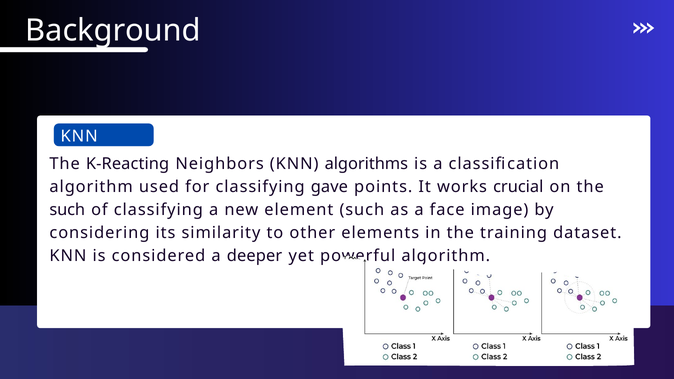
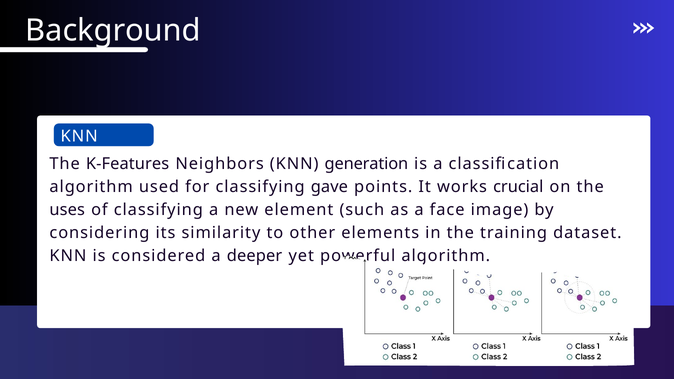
K-Reacting: K-Reacting -> K-Features
algorithms: algorithms -> generation
such at (67, 210): such -> uses
